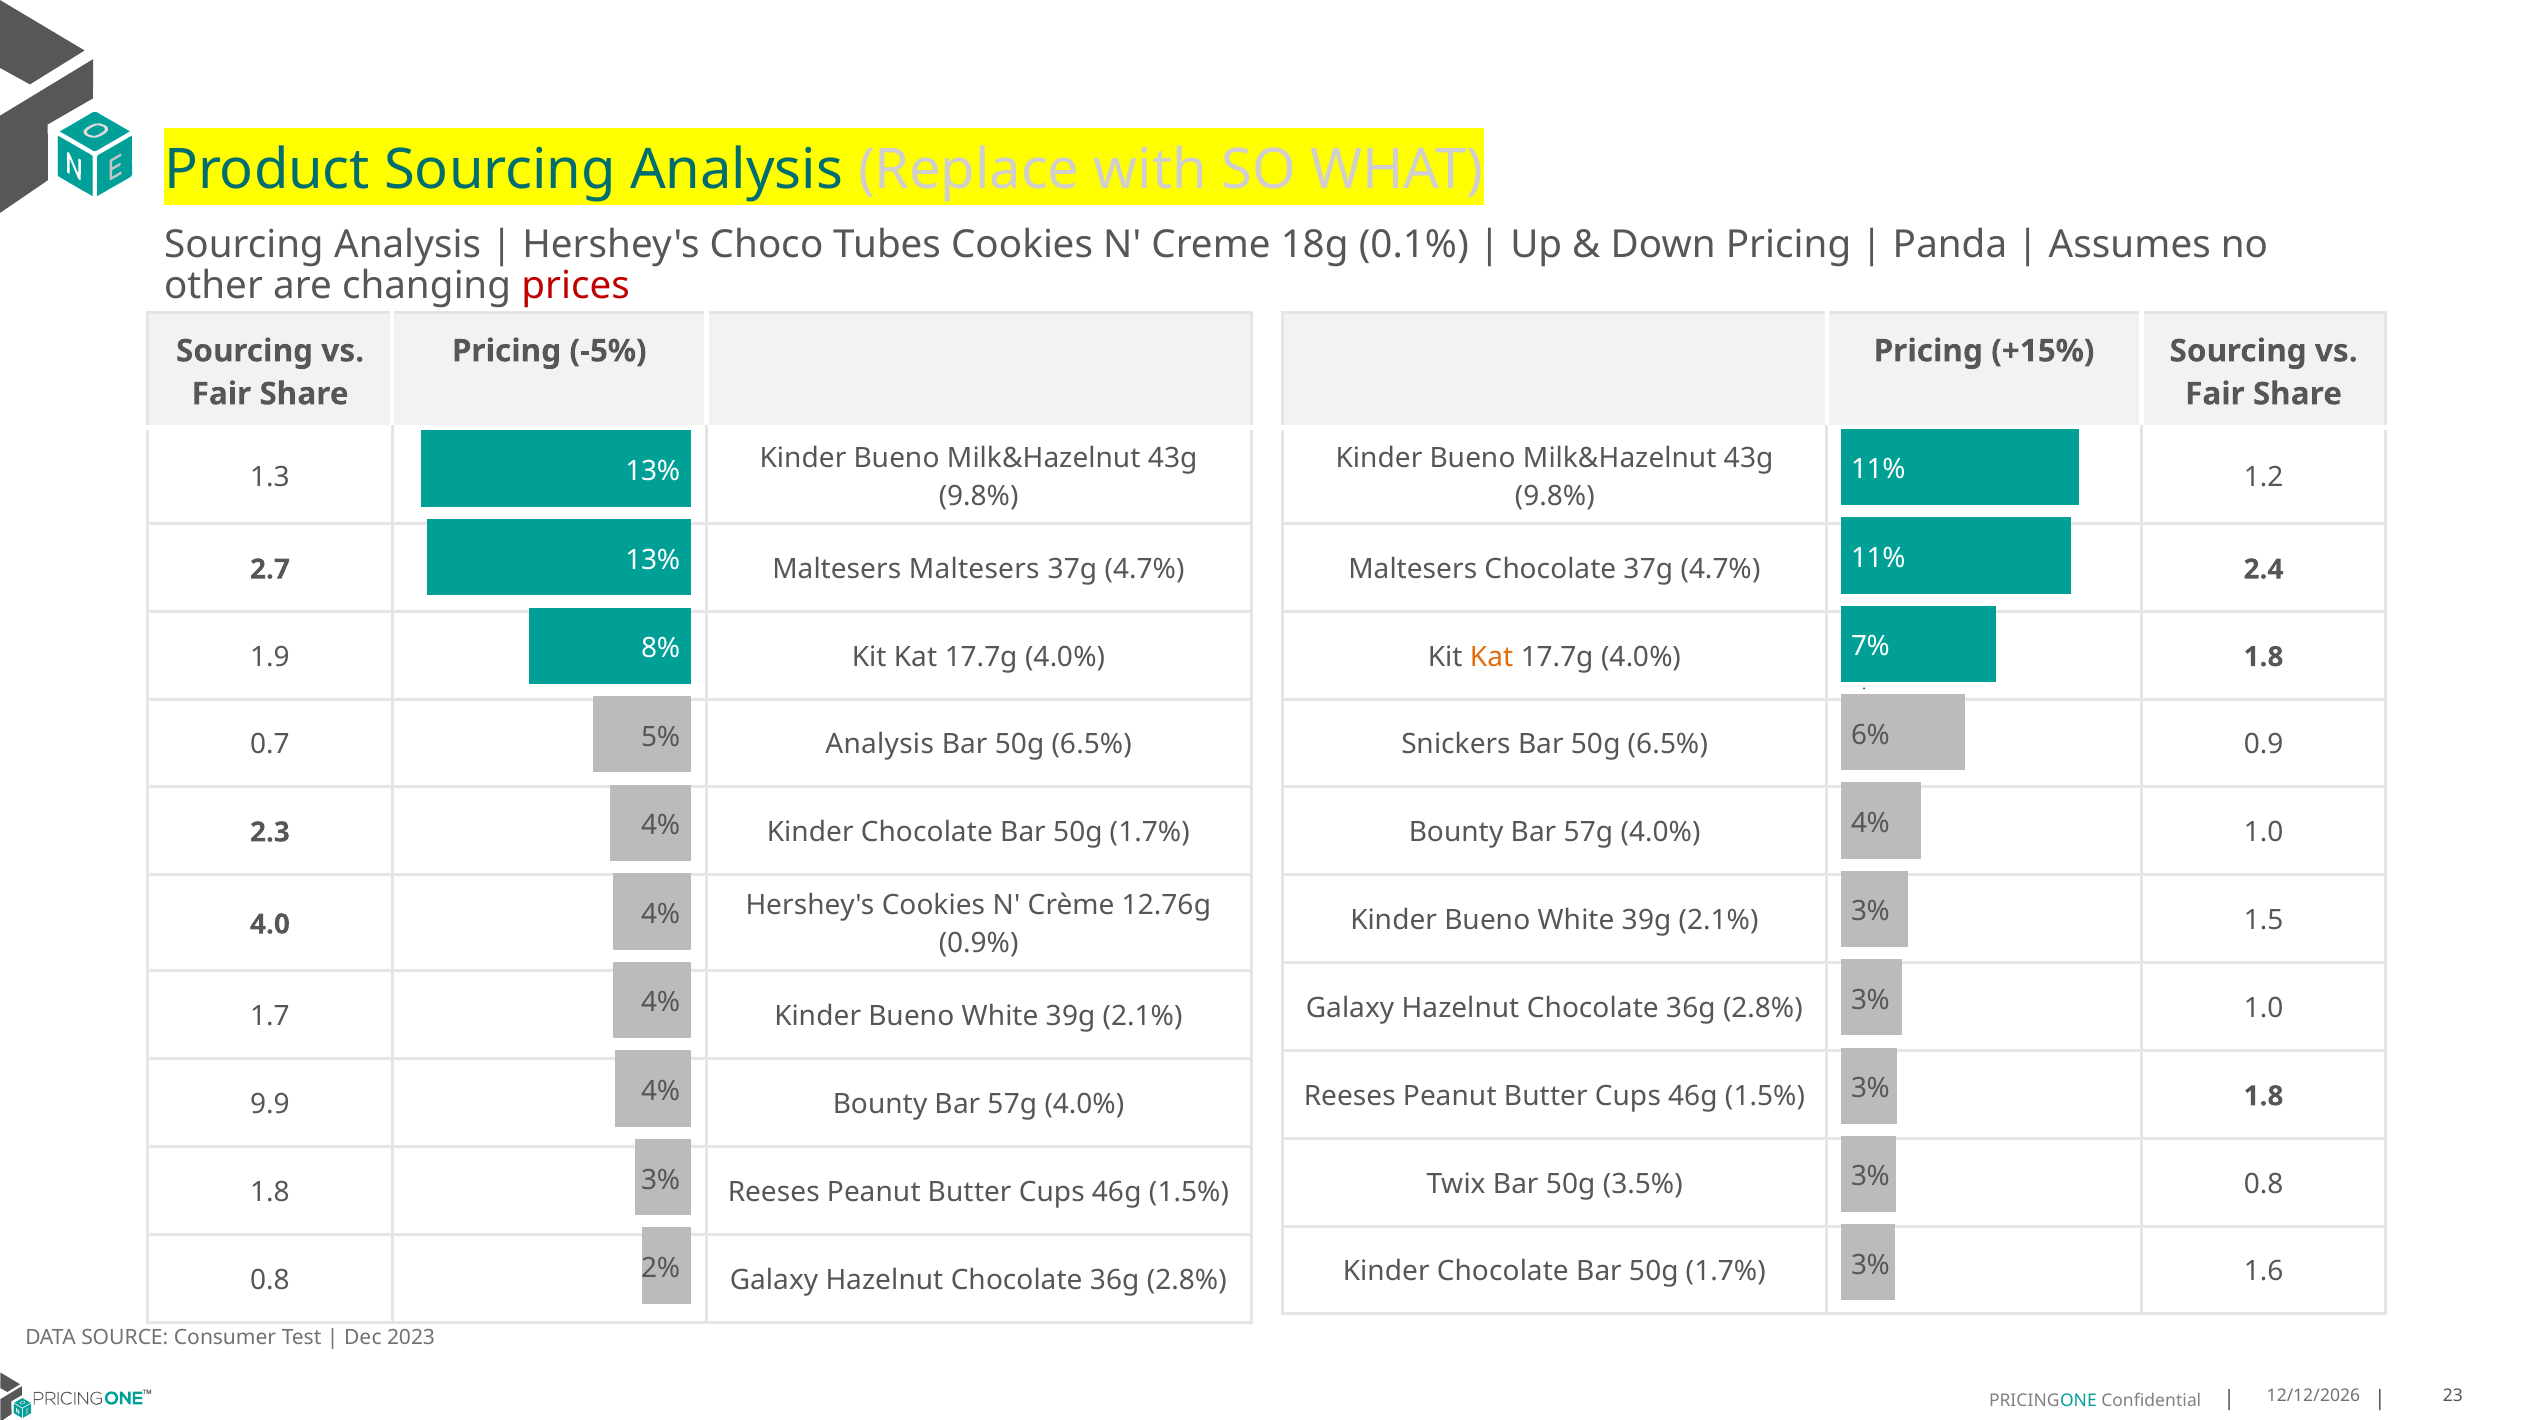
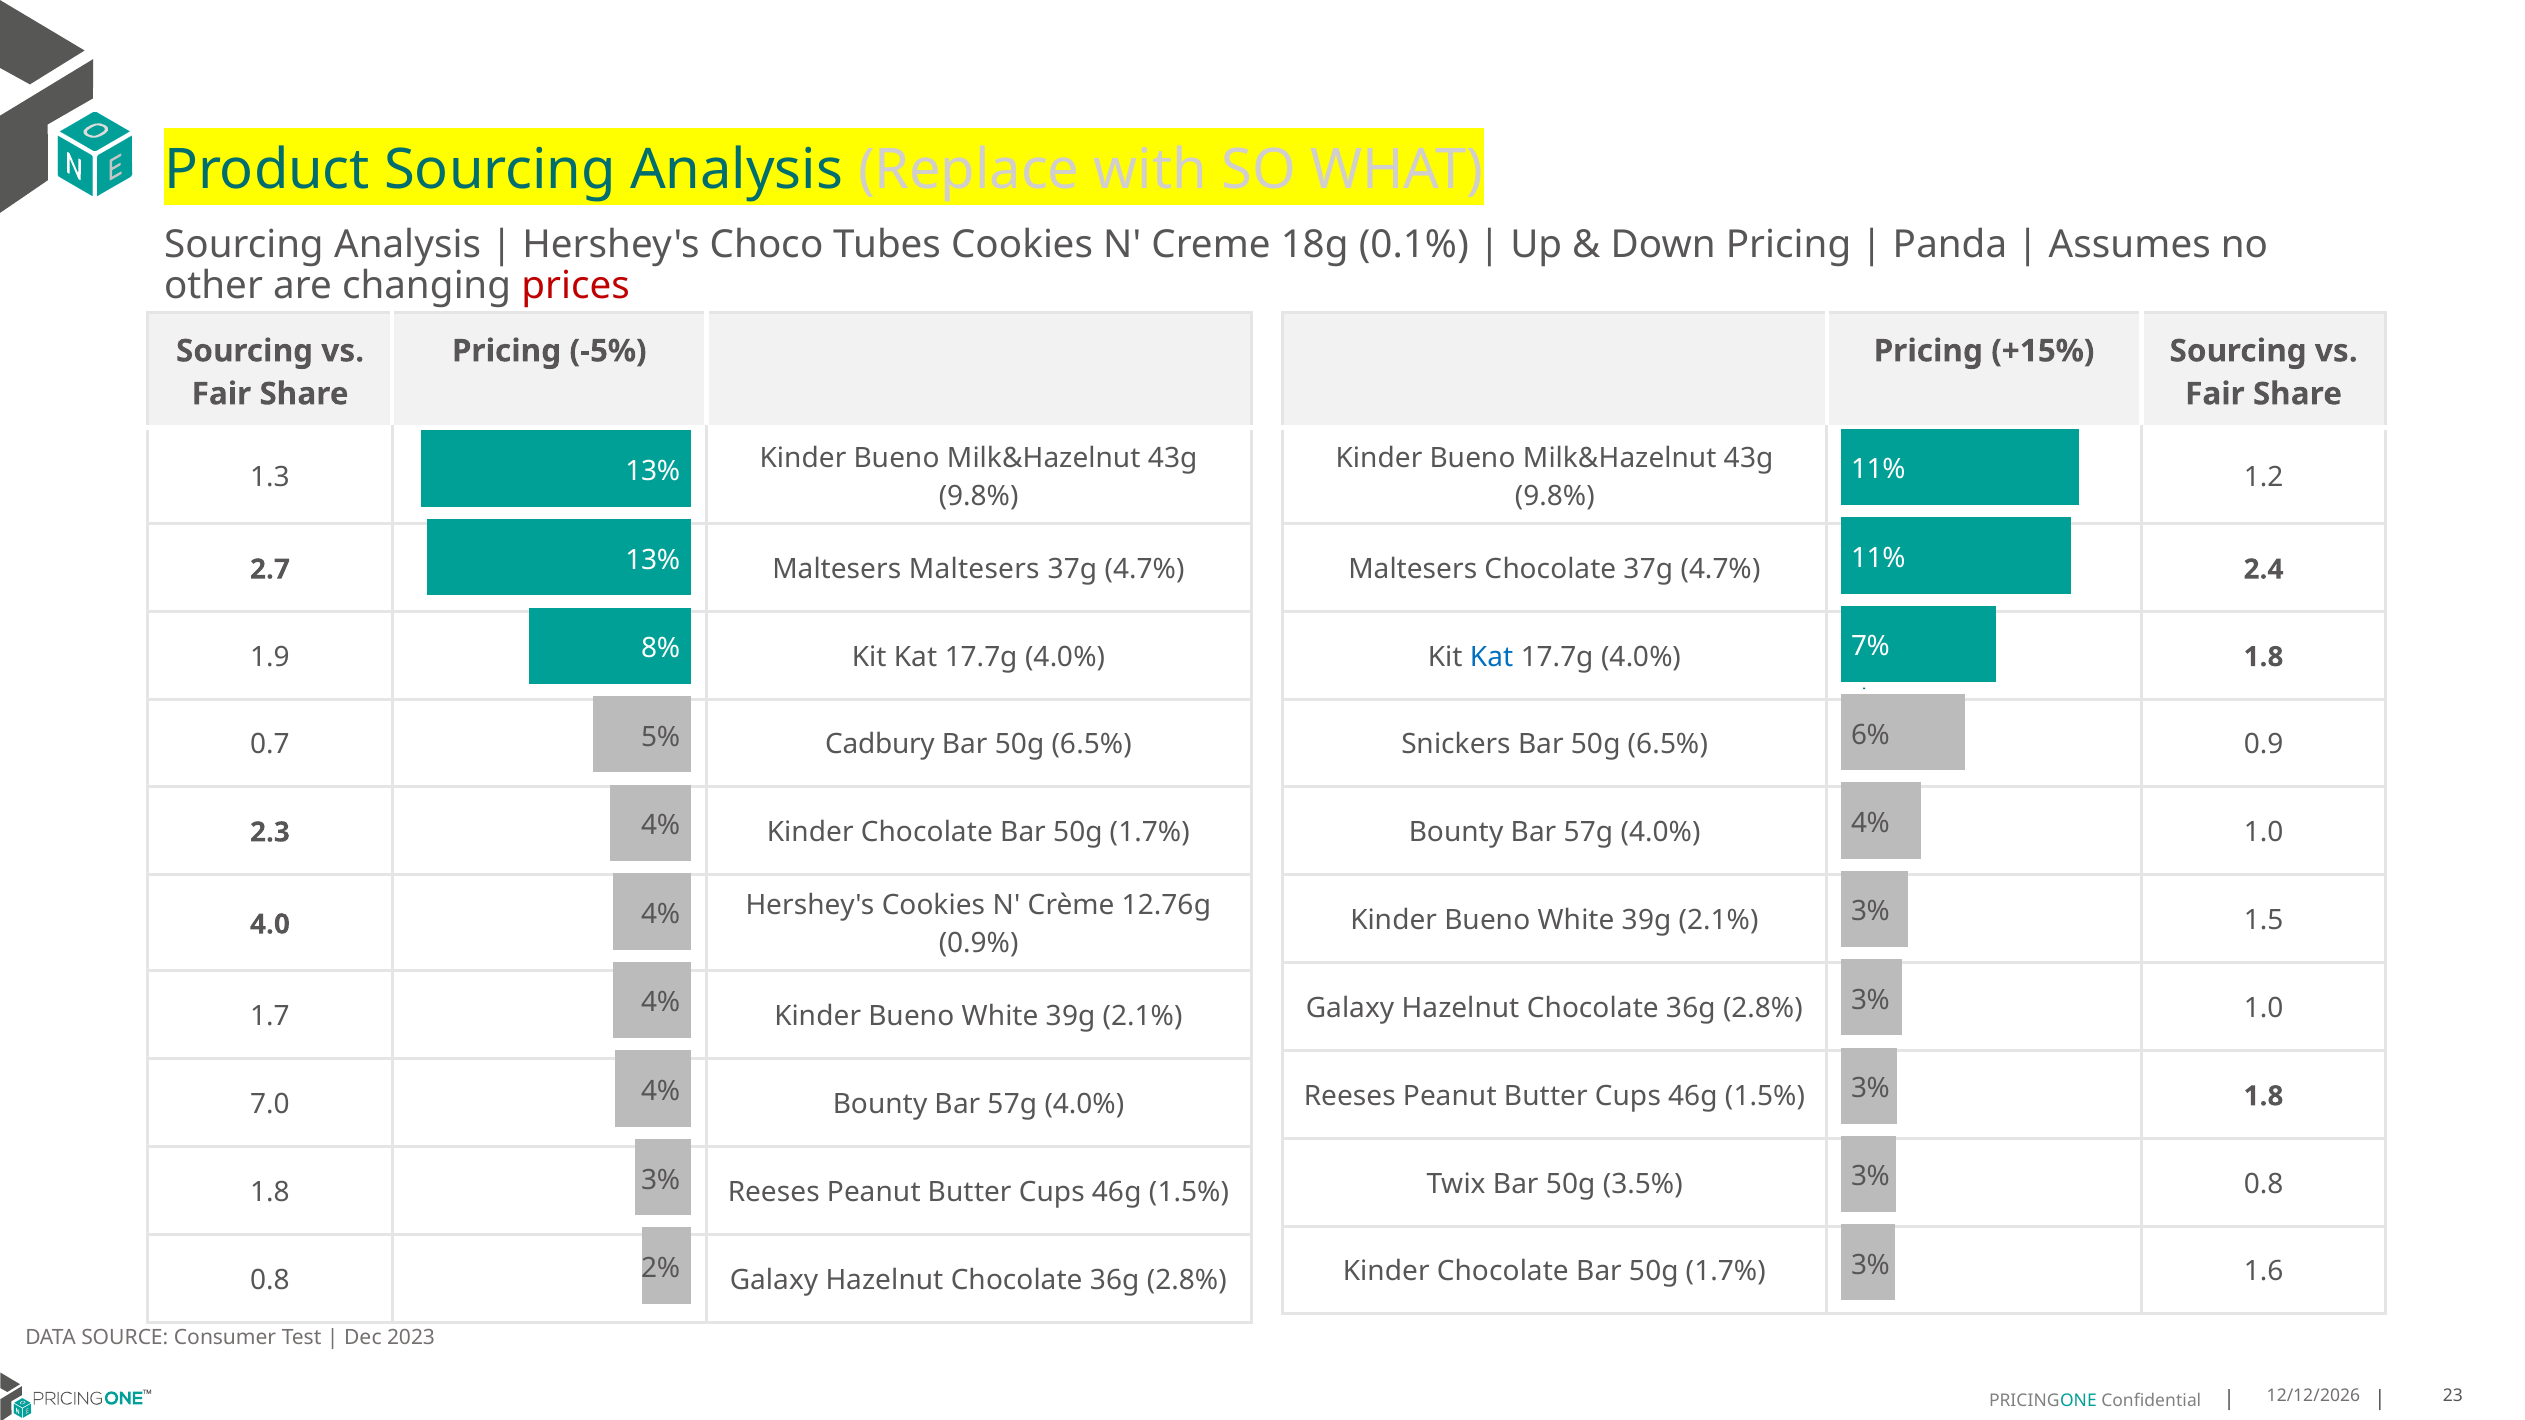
Kat at (1492, 657) colour: orange -> blue
0.7 Analysis: Analysis -> Cadbury
9.9: 9.9 -> 7.0
